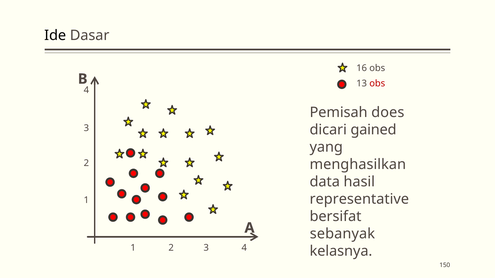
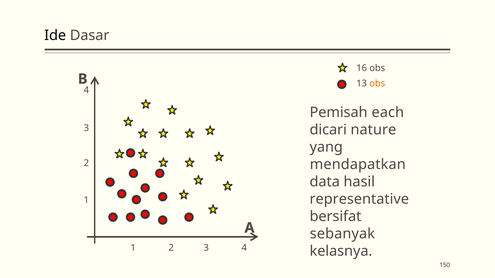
obs at (377, 84) colour: red -> orange
does: does -> each
gained: gained -> nature
menghasilkan: menghasilkan -> mendapatkan
